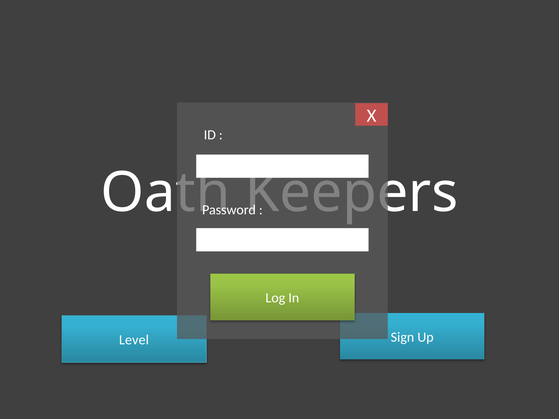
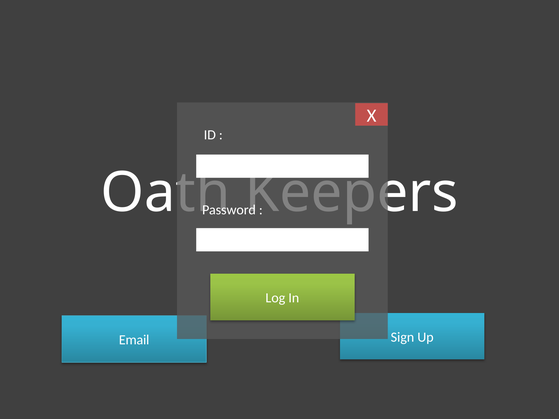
Level: Level -> Email
